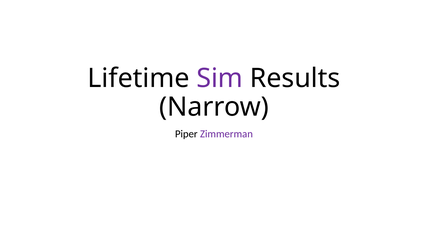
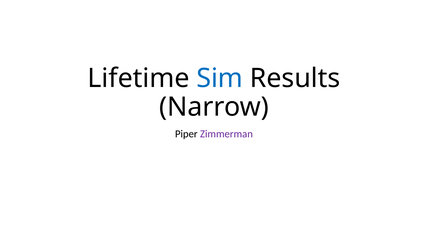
Sim colour: purple -> blue
